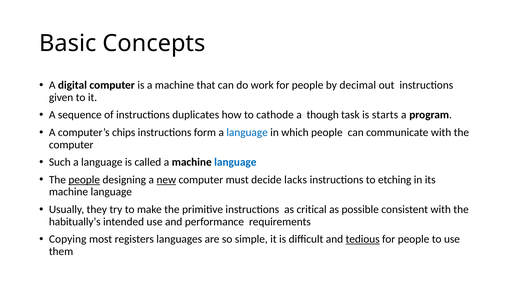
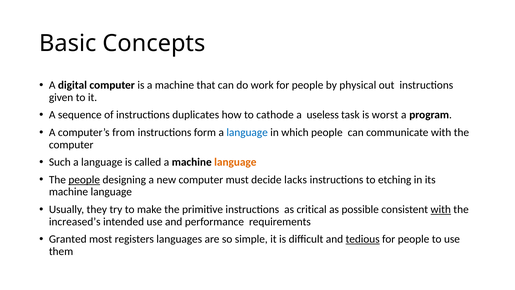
decimal: decimal -> physical
though: though -> useless
starts: starts -> worst
chips: chips -> from
language at (235, 162) colour: blue -> orange
new underline: present -> none
with at (441, 209) underline: none -> present
habitually’s: habitually’s -> increased’s
Copying: Copying -> Granted
